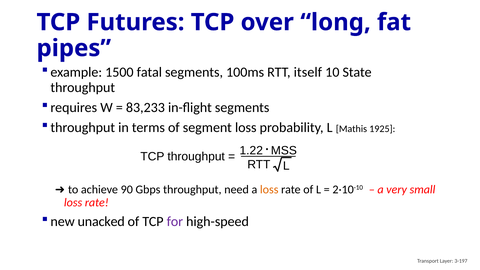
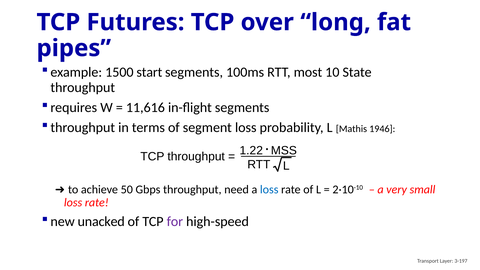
fatal: fatal -> start
itself: itself -> most
83,233: 83,233 -> 11,616
1925: 1925 -> 1946
90: 90 -> 50
loss at (269, 190) colour: orange -> blue
